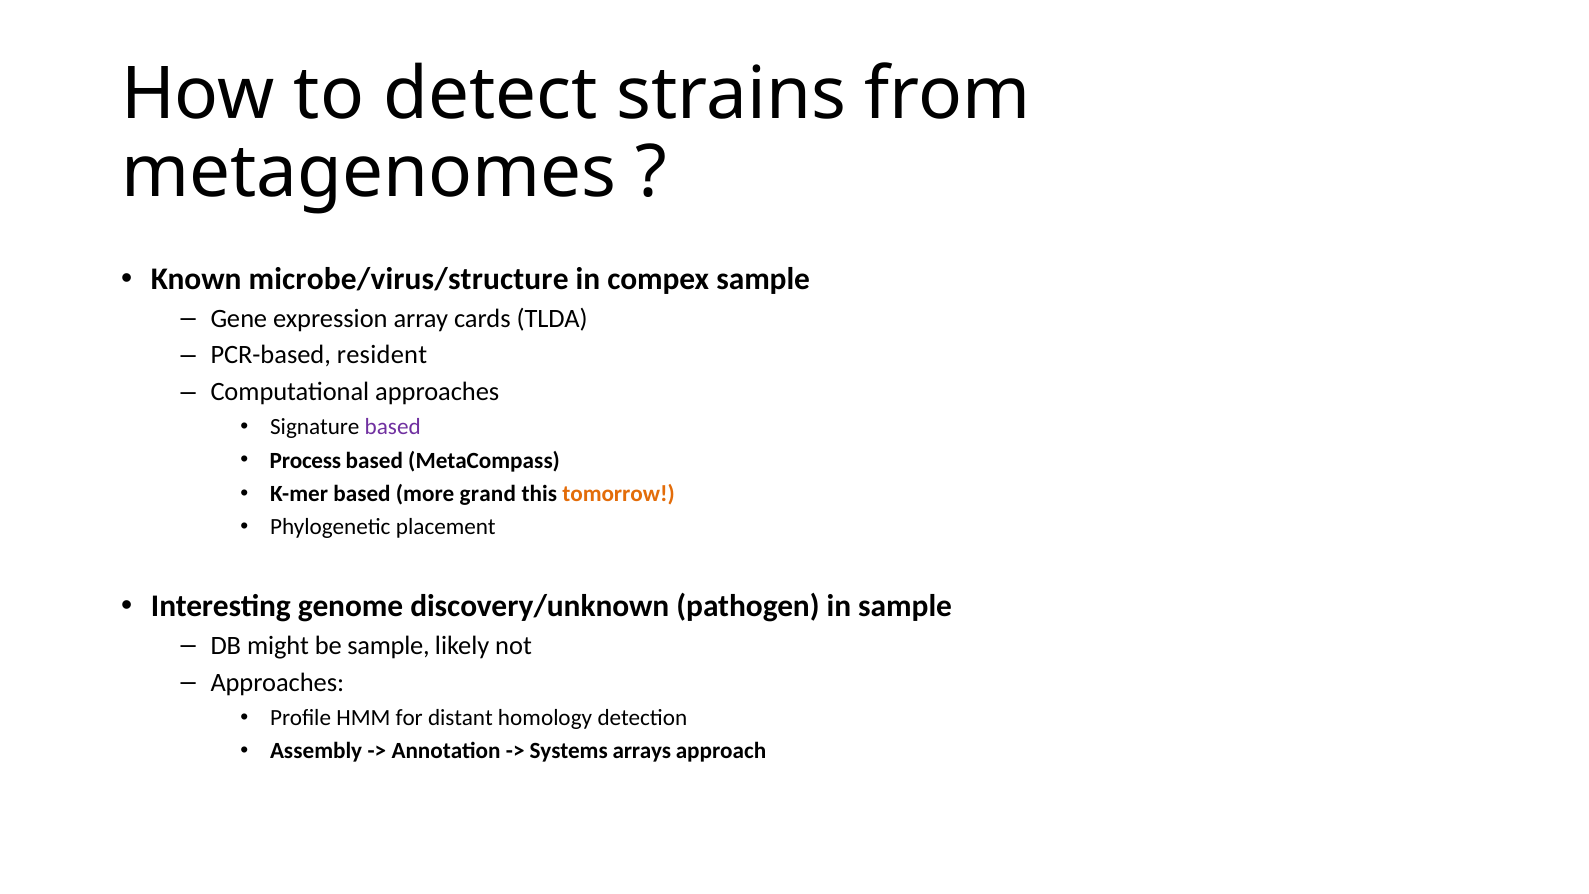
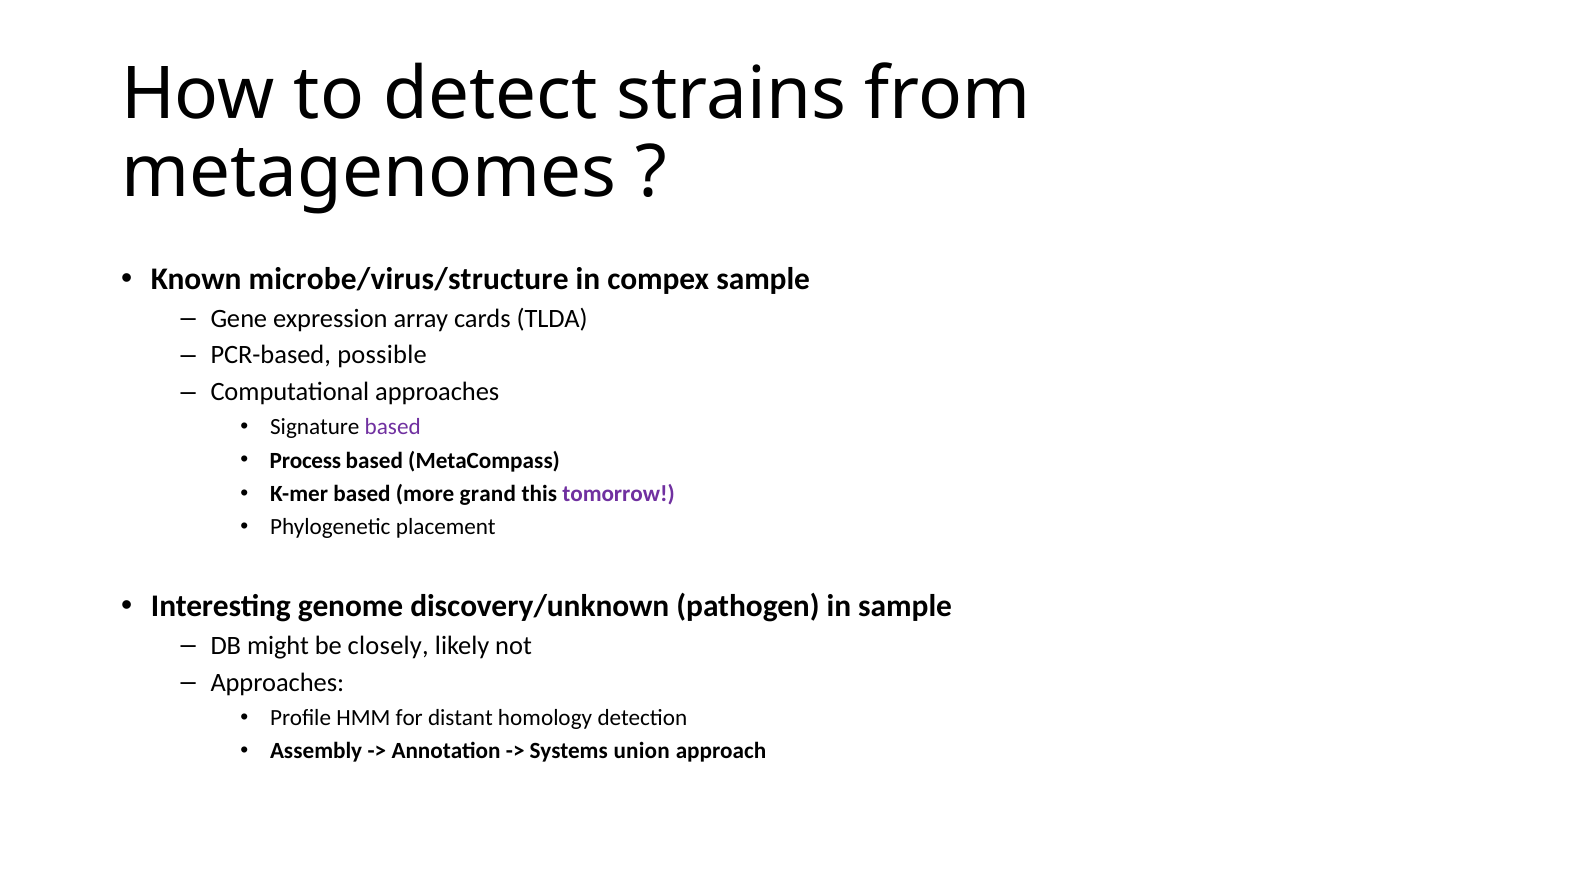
resident: resident -> possible
tomorrow colour: orange -> purple
be sample: sample -> closely
arrays: arrays -> union
